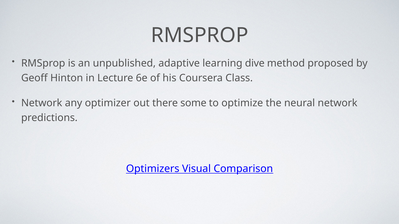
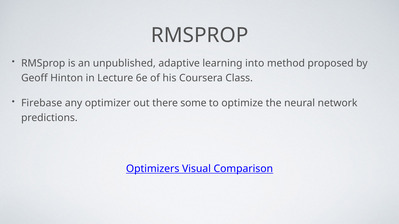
dive: dive -> into
Network at (42, 103): Network -> Firebase
